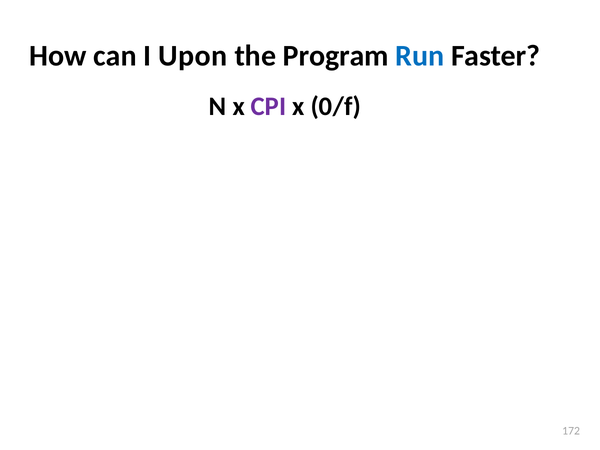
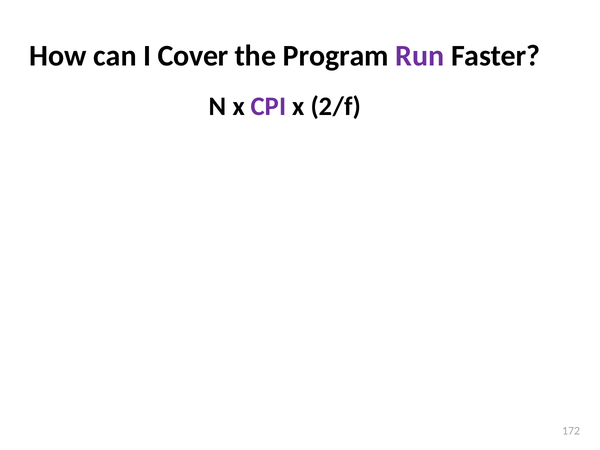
Upon: Upon -> Cover
Run colour: blue -> purple
0/f: 0/f -> 2/f
